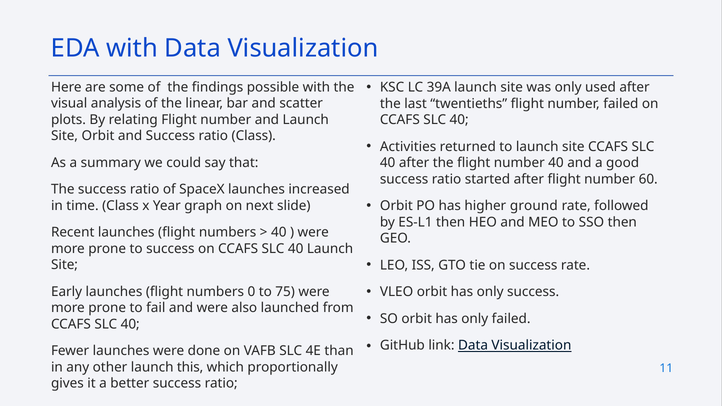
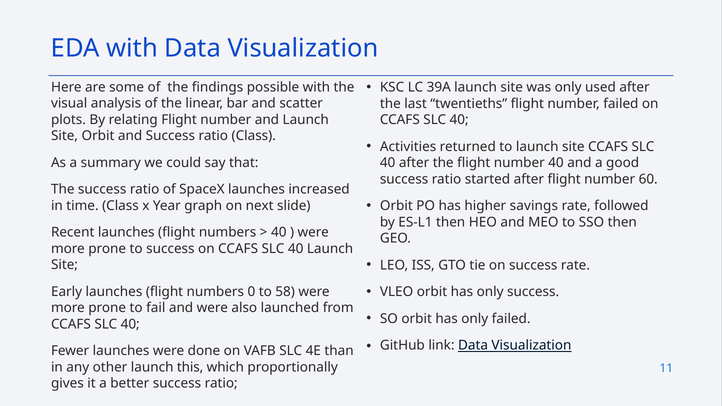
ground: ground -> savings
75: 75 -> 58
